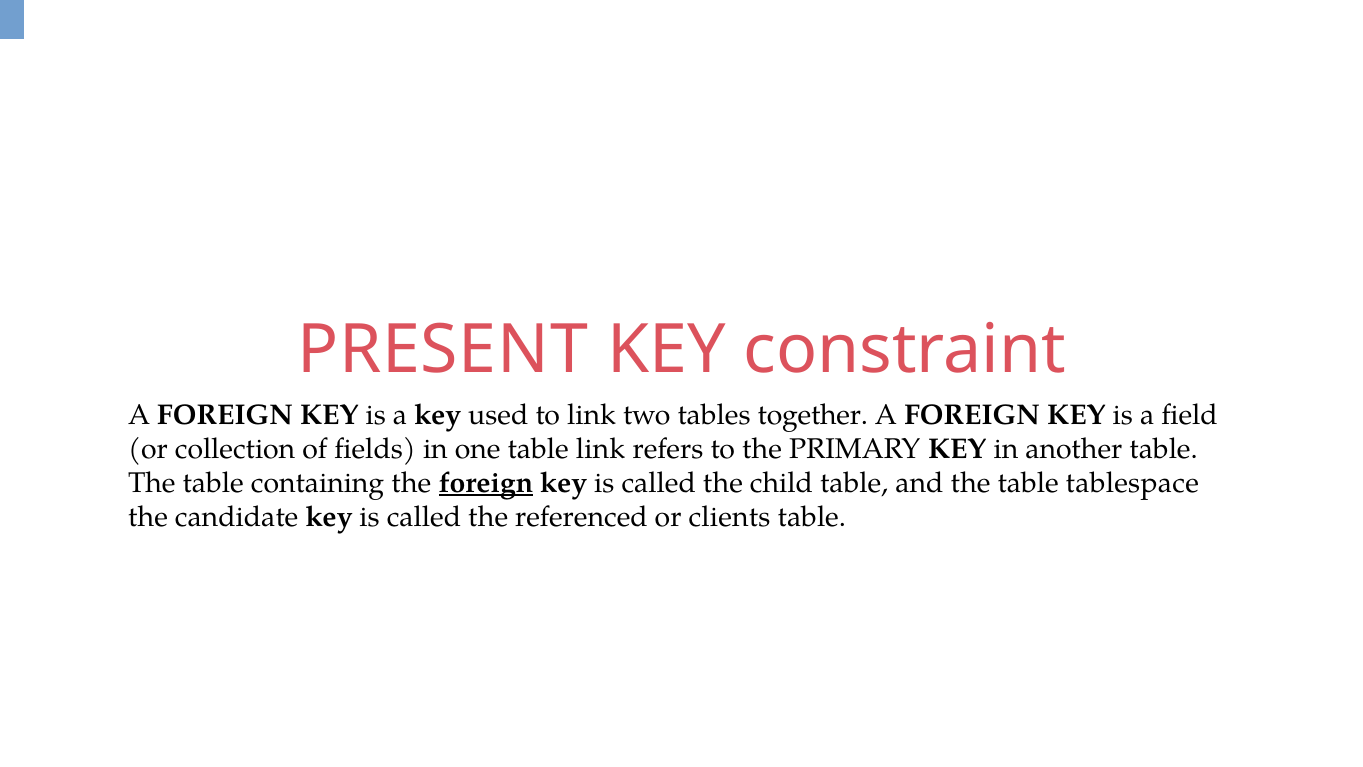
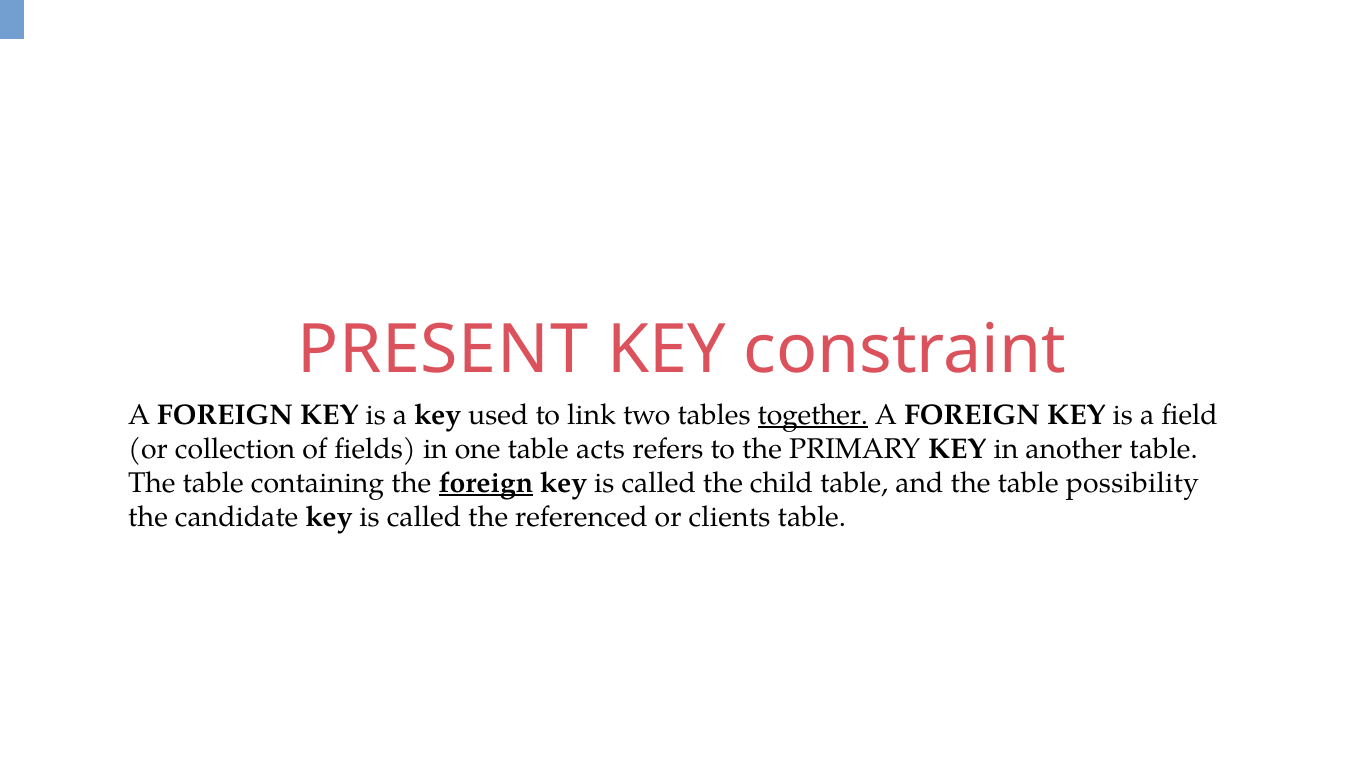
together underline: none -> present
table link: link -> acts
tablespace: tablespace -> possibility
